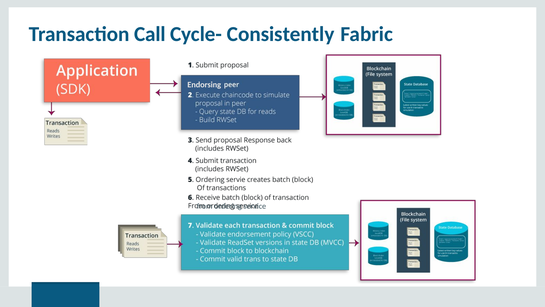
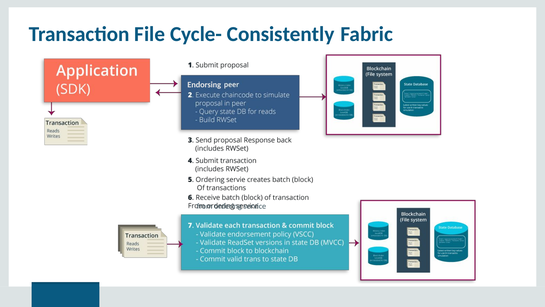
Call: Call -> File
